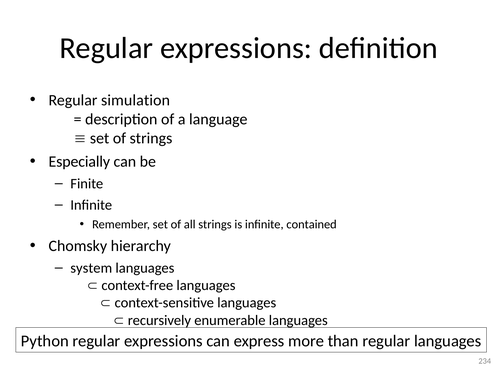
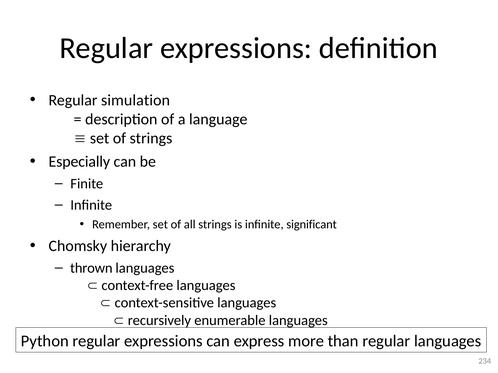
contained: contained -> significant
system: system -> thrown
